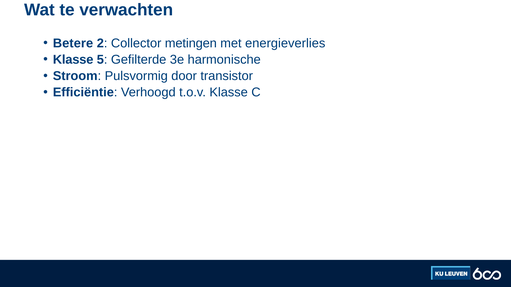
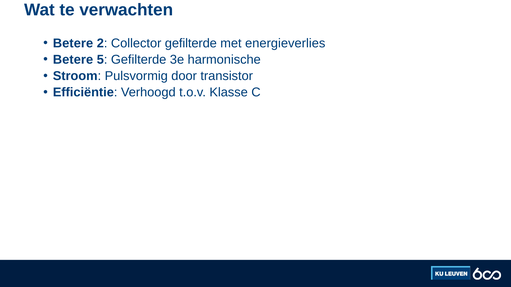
Collector metingen: metingen -> gefilterde
Klasse at (73, 60): Klasse -> Betere
